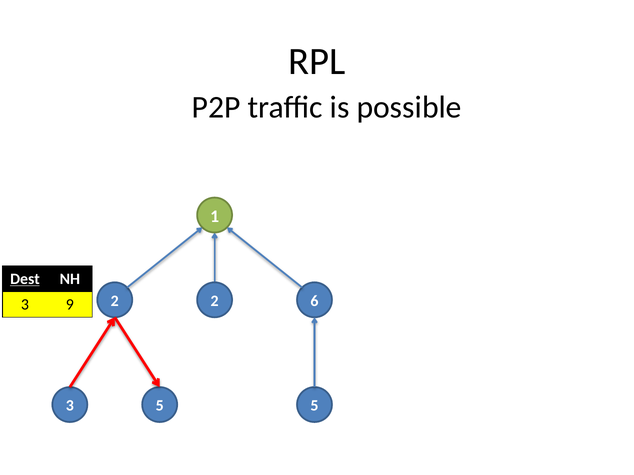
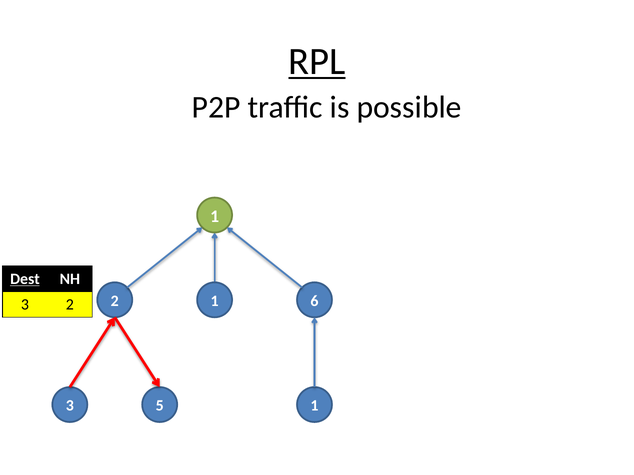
RPL underline: none -> present
2 2: 2 -> 1
3 9: 9 -> 2
5 5: 5 -> 1
